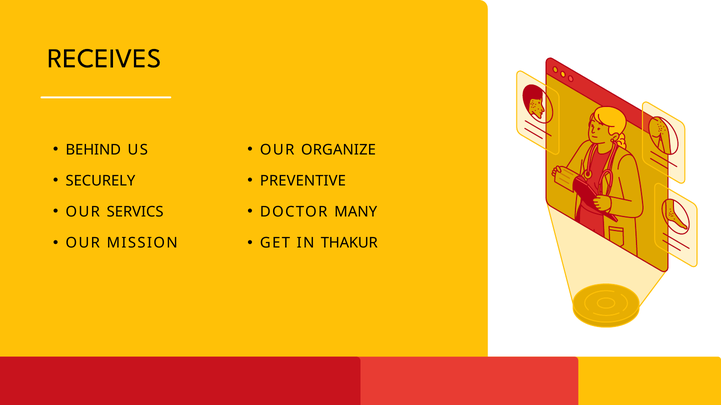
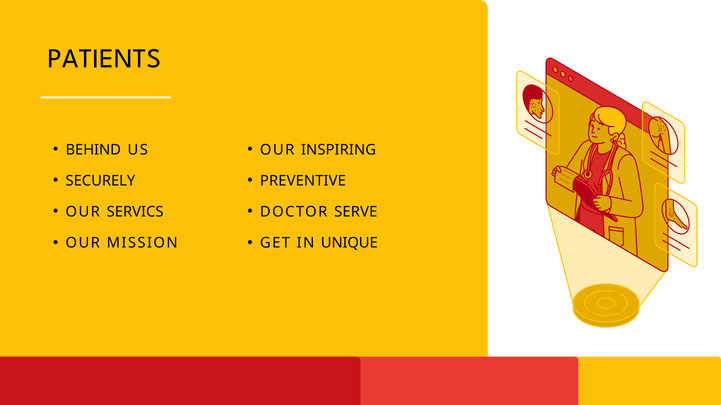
RECEIVES: RECEIVES -> PATIENTS
ORGANIZE: ORGANIZE -> INSPIRING
MANY: MANY -> SERVE
THAKUR: THAKUR -> UNIQUE
